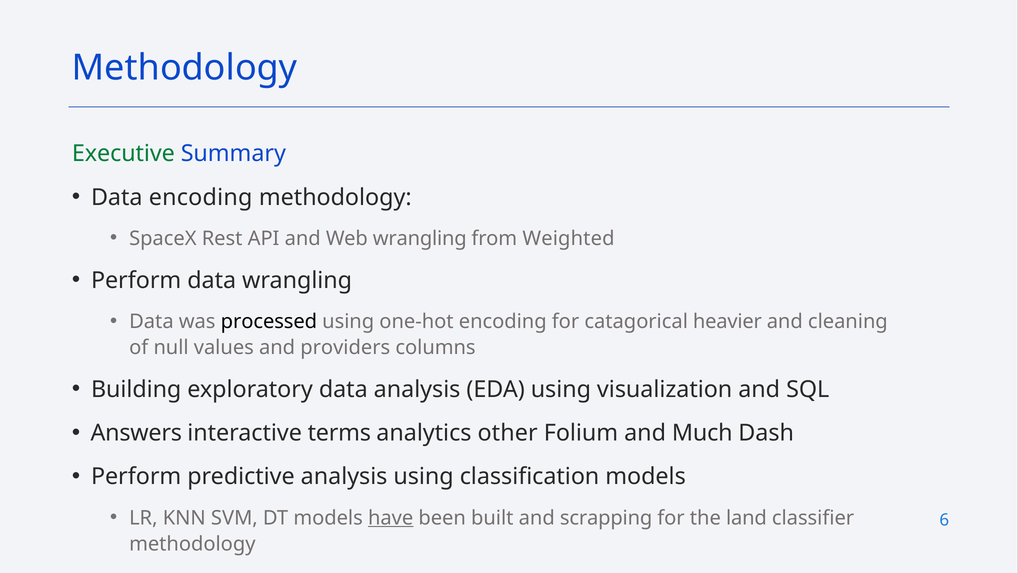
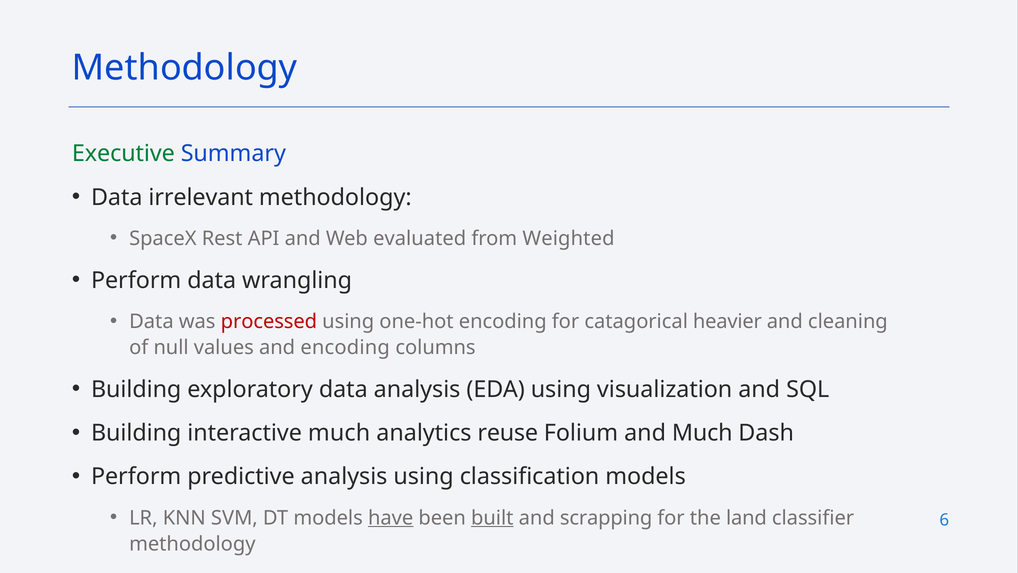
Data encoding: encoding -> irrelevant
Web wrangling: wrangling -> evaluated
processed colour: black -> red
and providers: providers -> encoding
Answers at (136, 433): Answers -> Building
interactive terms: terms -> much
other: other -> reuse
built underline: none -> present
